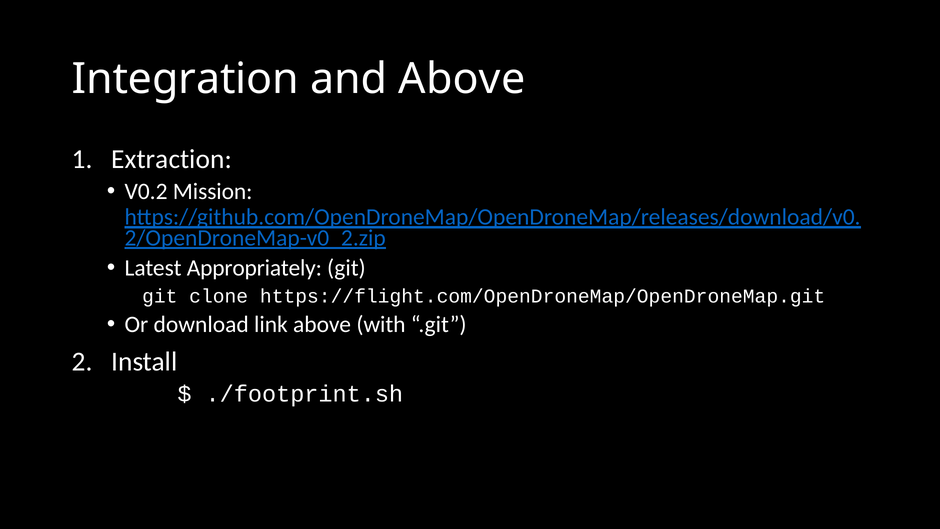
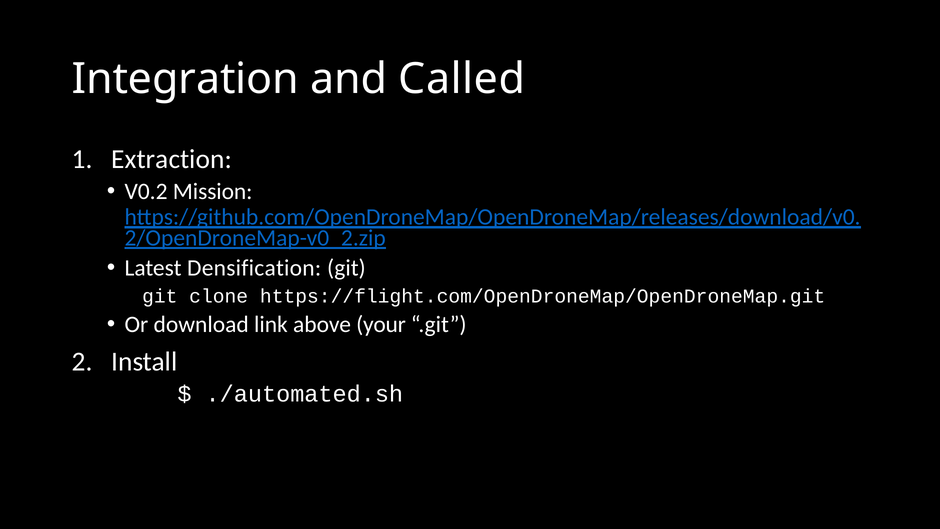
and Above: Above -> Called
Appropriately: Appropriately -> Densification
with: with -> your
./footprint.sh: ./footprint.sh -> ./automated.sh
